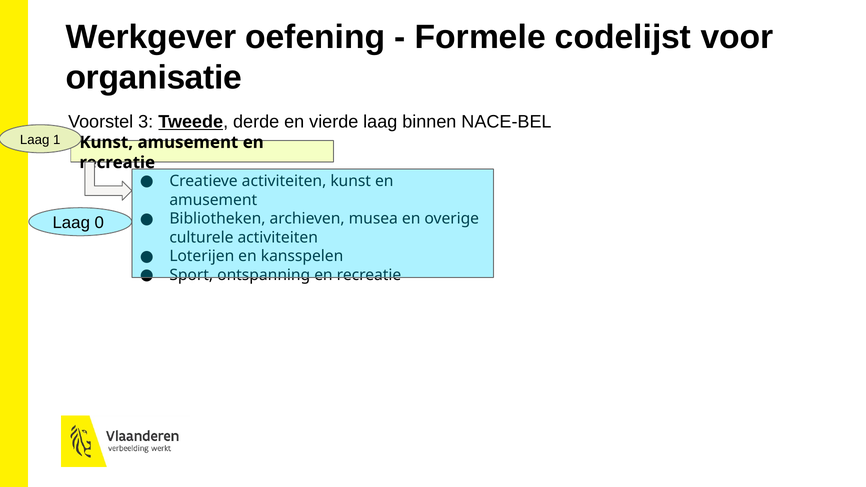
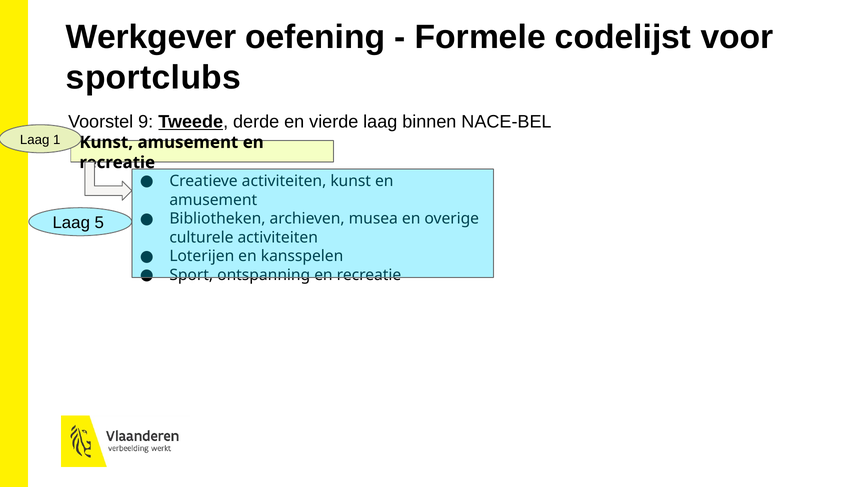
organisatie: organisatie -> sportclubs
3: 3 -> 9
0: 0 -> 5
